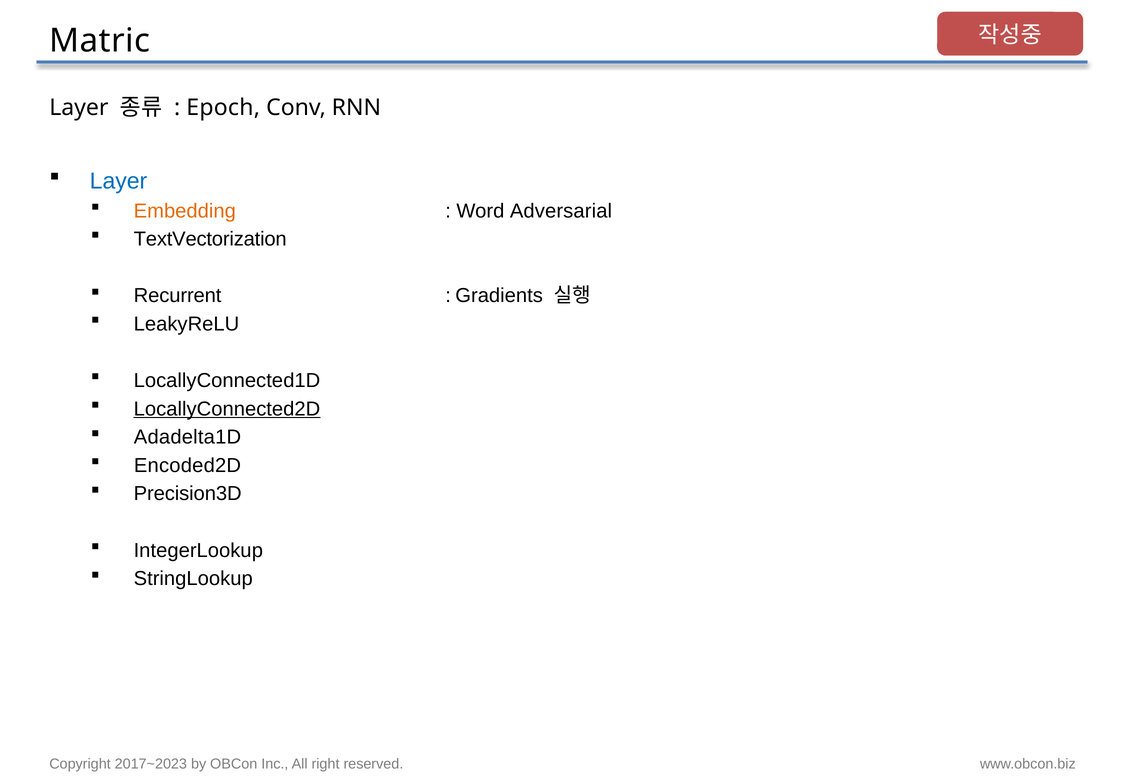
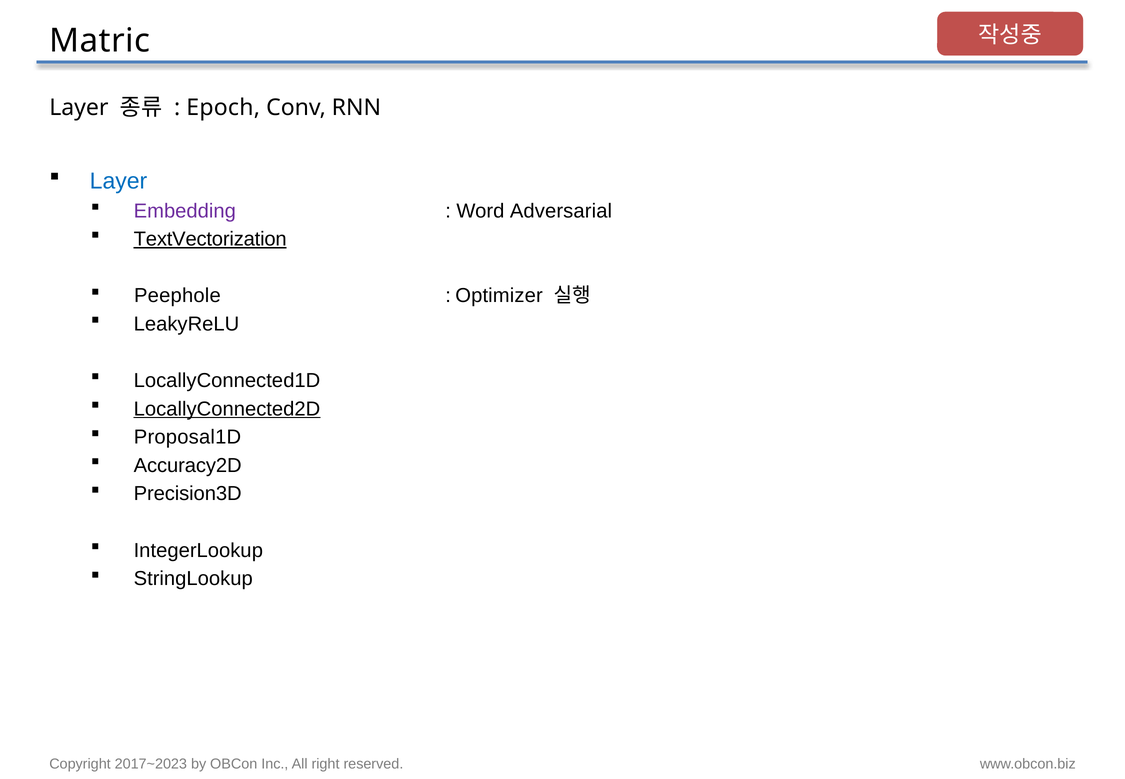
Embedding colour: orange -> purple
TextVectorization underline: none -> present
Recurrent: Recurrent -> Peephole
Gradients: Gradients -> Optimizer
Adadelta1D: Adadelta1D -> Proposal1D
Encoded2D: Encoded2D -> Accuracy2D
